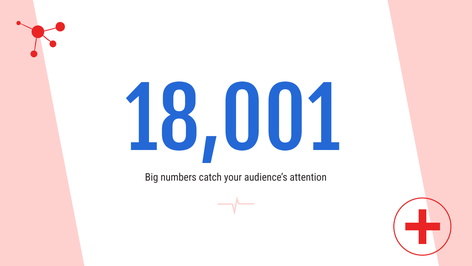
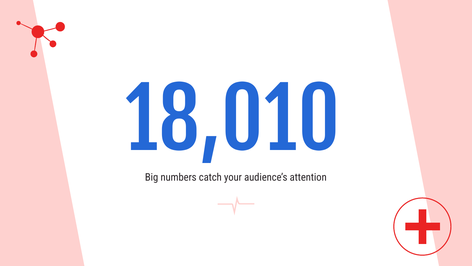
18,001: 18,001 -> 18,010
